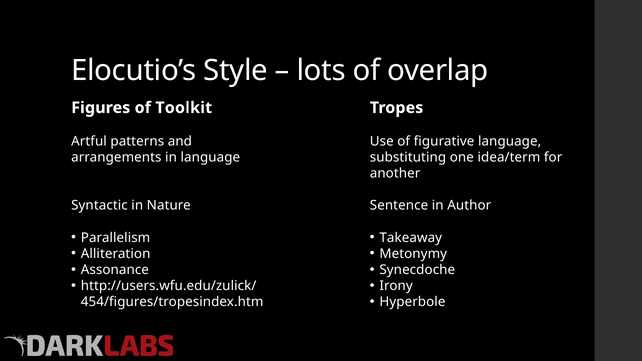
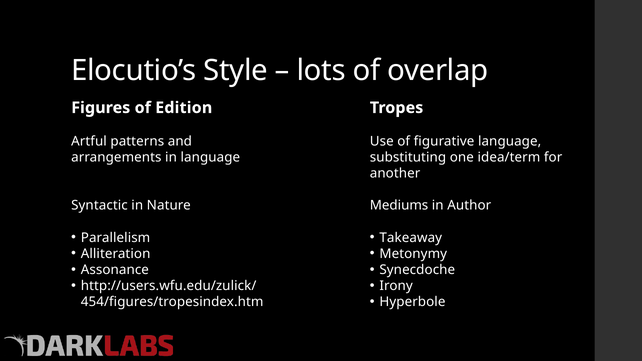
Toolkit: Toolkit -> Edition
Sentence: Sentence -> Mediums
